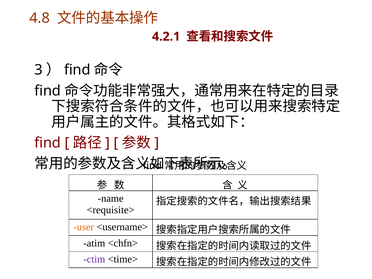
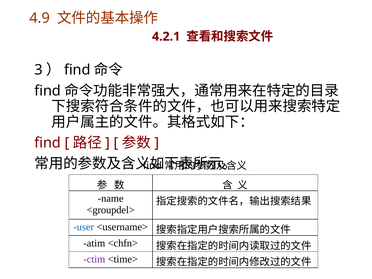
4.8: 4.8 -> 4.9
<requisite>: <requisite> -> <groupdel>
user colour: orange -> blue
